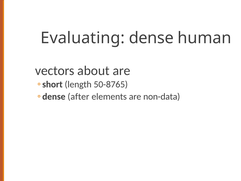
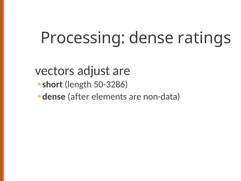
Evaluating: Evaluating -> Processing
human: human -> ratings
about: about -> adjust
50-8765: 50-8765 -> 50-3286
